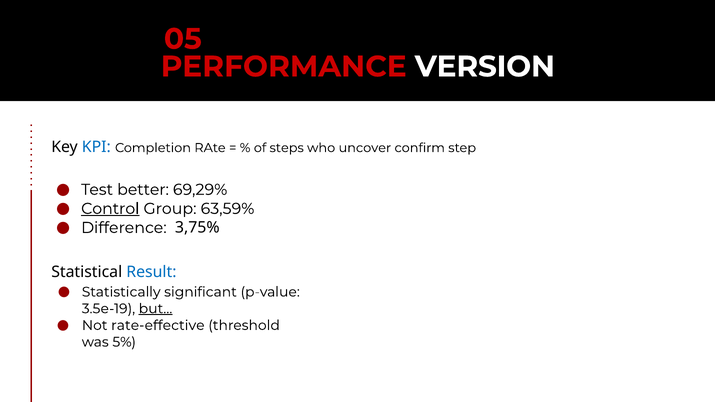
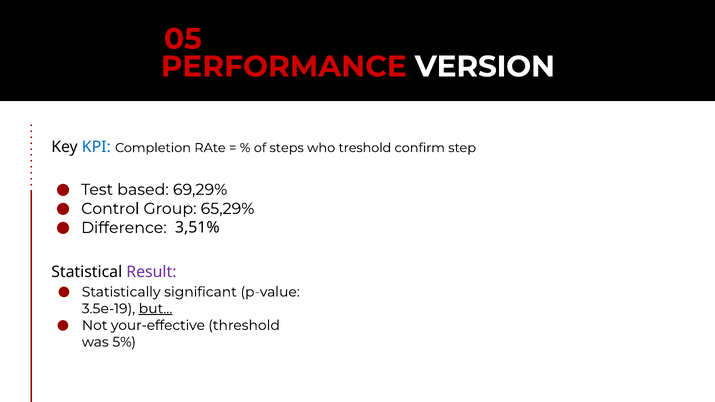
uncover: uncover -> treshold
better: better -> based
Control underline: present -> none
63,59%: 63,59% -> 65,29%
3,75%: 3,75% -> 3,51%
Result colour: blue -> purple
rate-effective: rate-effective -> your-effective
